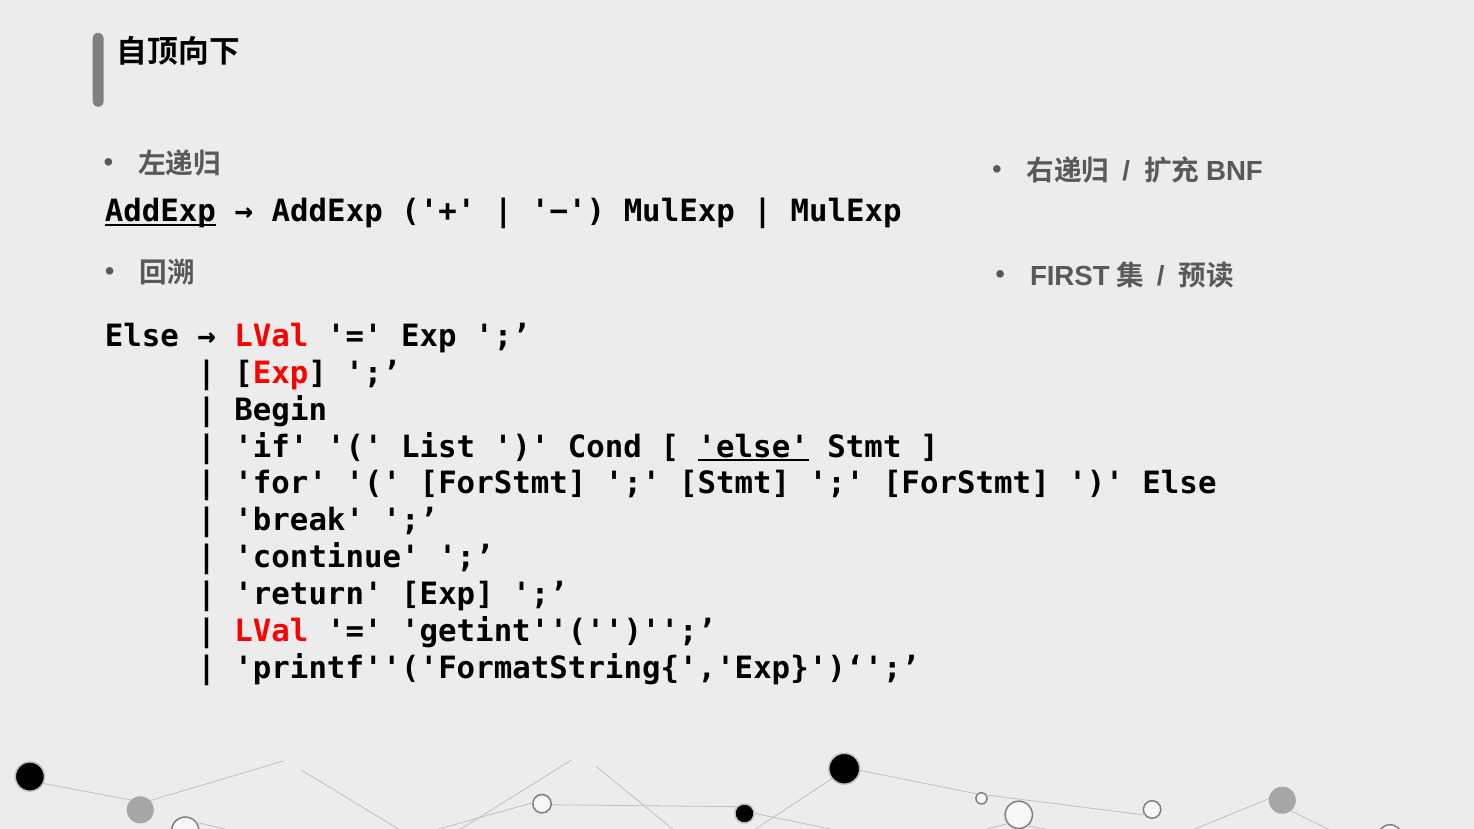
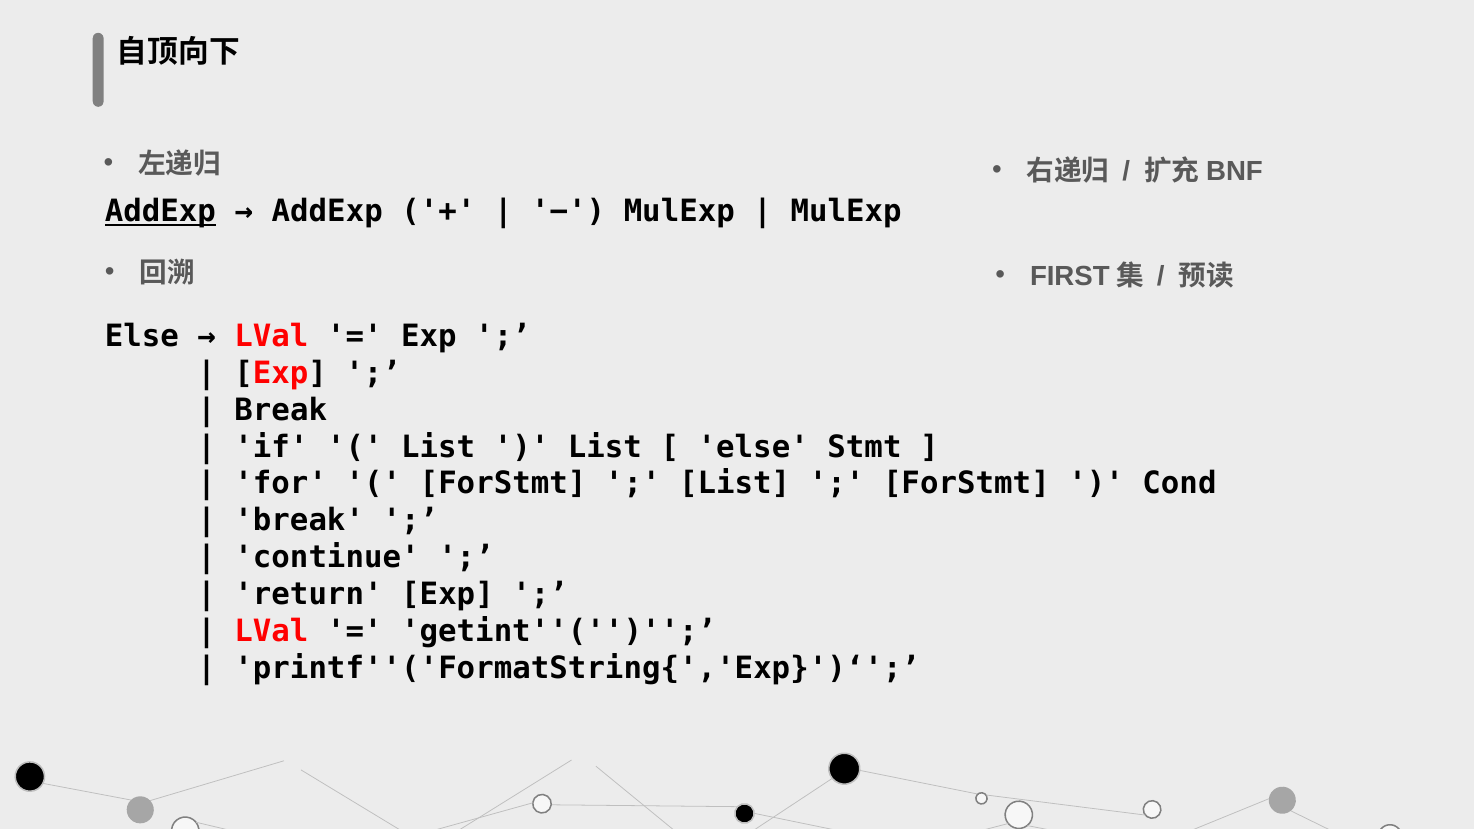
Begin at (281, 410): Begin -> Break
Cond at (605, 447): Cond -> List
else at (753, 447) underline: present -> none
Stmt at (735, 484): Stmt -> List
Else at (1179, 484): Else -> Cond
